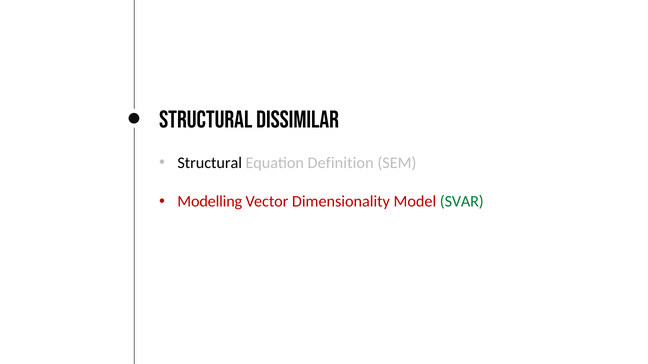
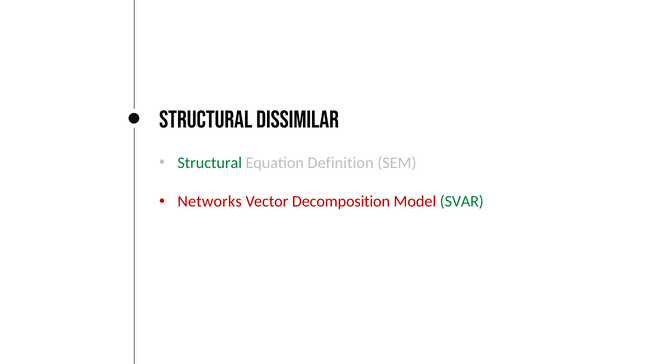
Structural at (210, 163) colour: black -> green
Modelling: Modelling -> Networks
Dimensionality: Dimensionality -> Decomposition
